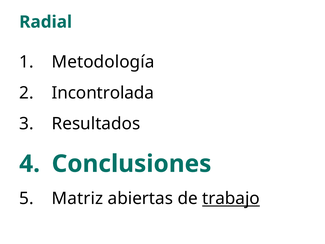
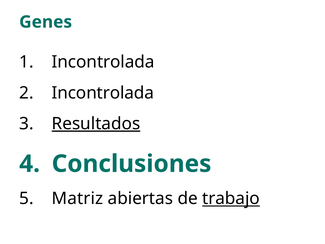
Radial: Radial -> Genes
Metodología at (103, 62): Metodología -> Incontrolada
Resultados underline: none -> present
